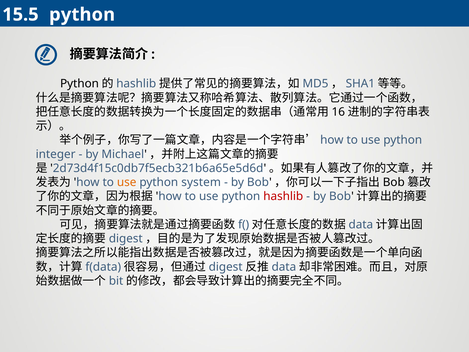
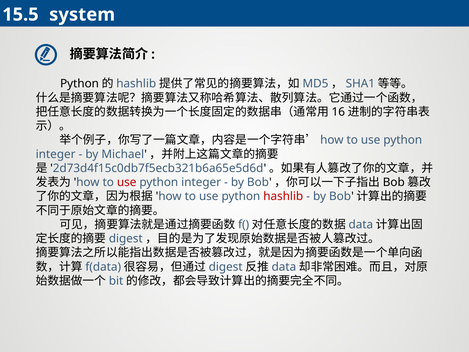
15.5 python: python -> system
use at (127, 182) colour: orange -> red
system at (201, 182): system -> integer
